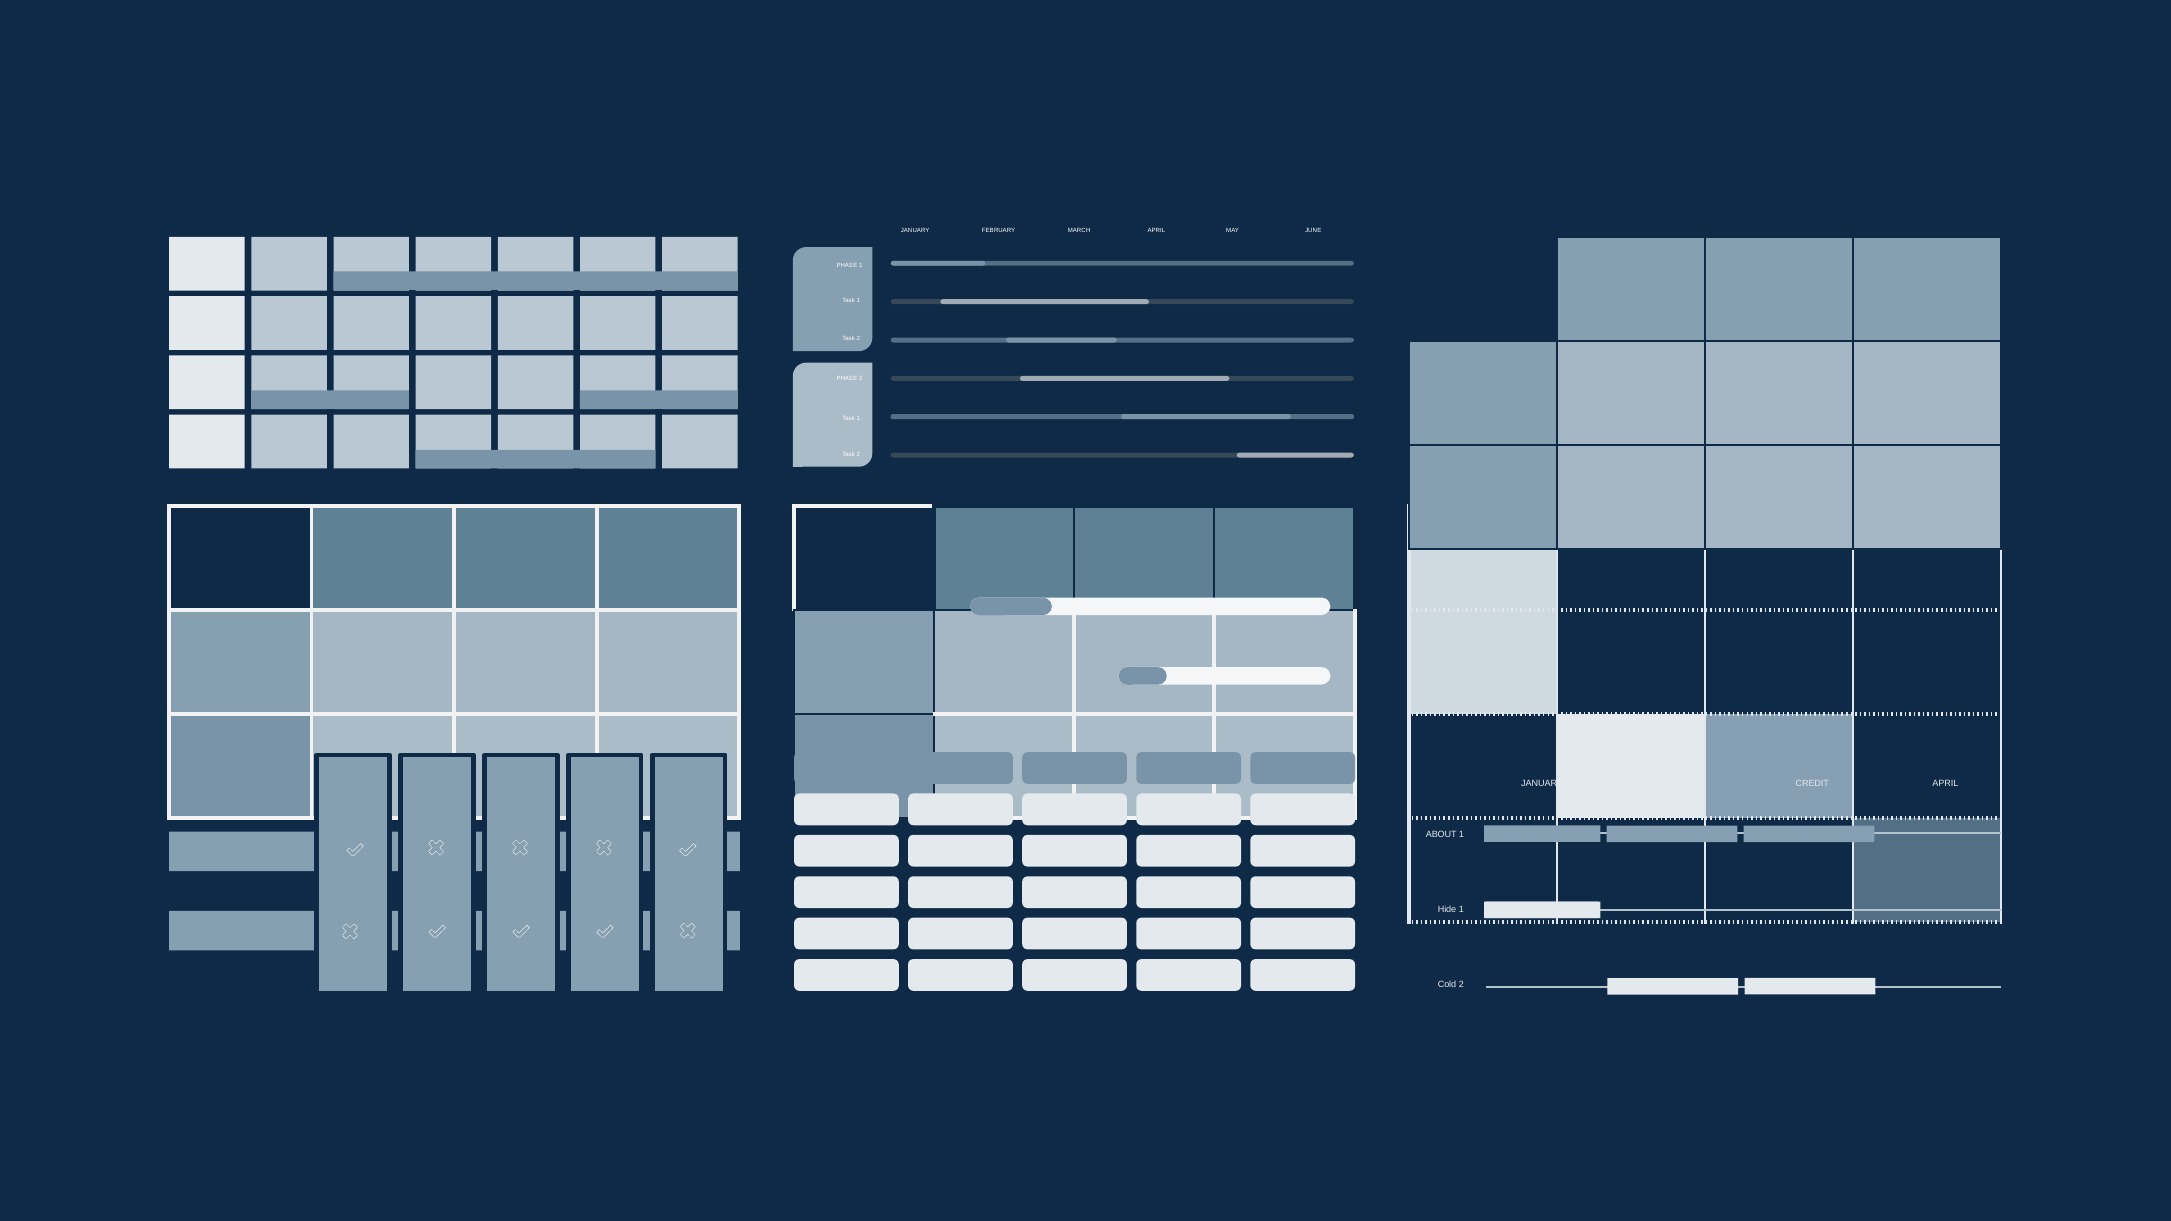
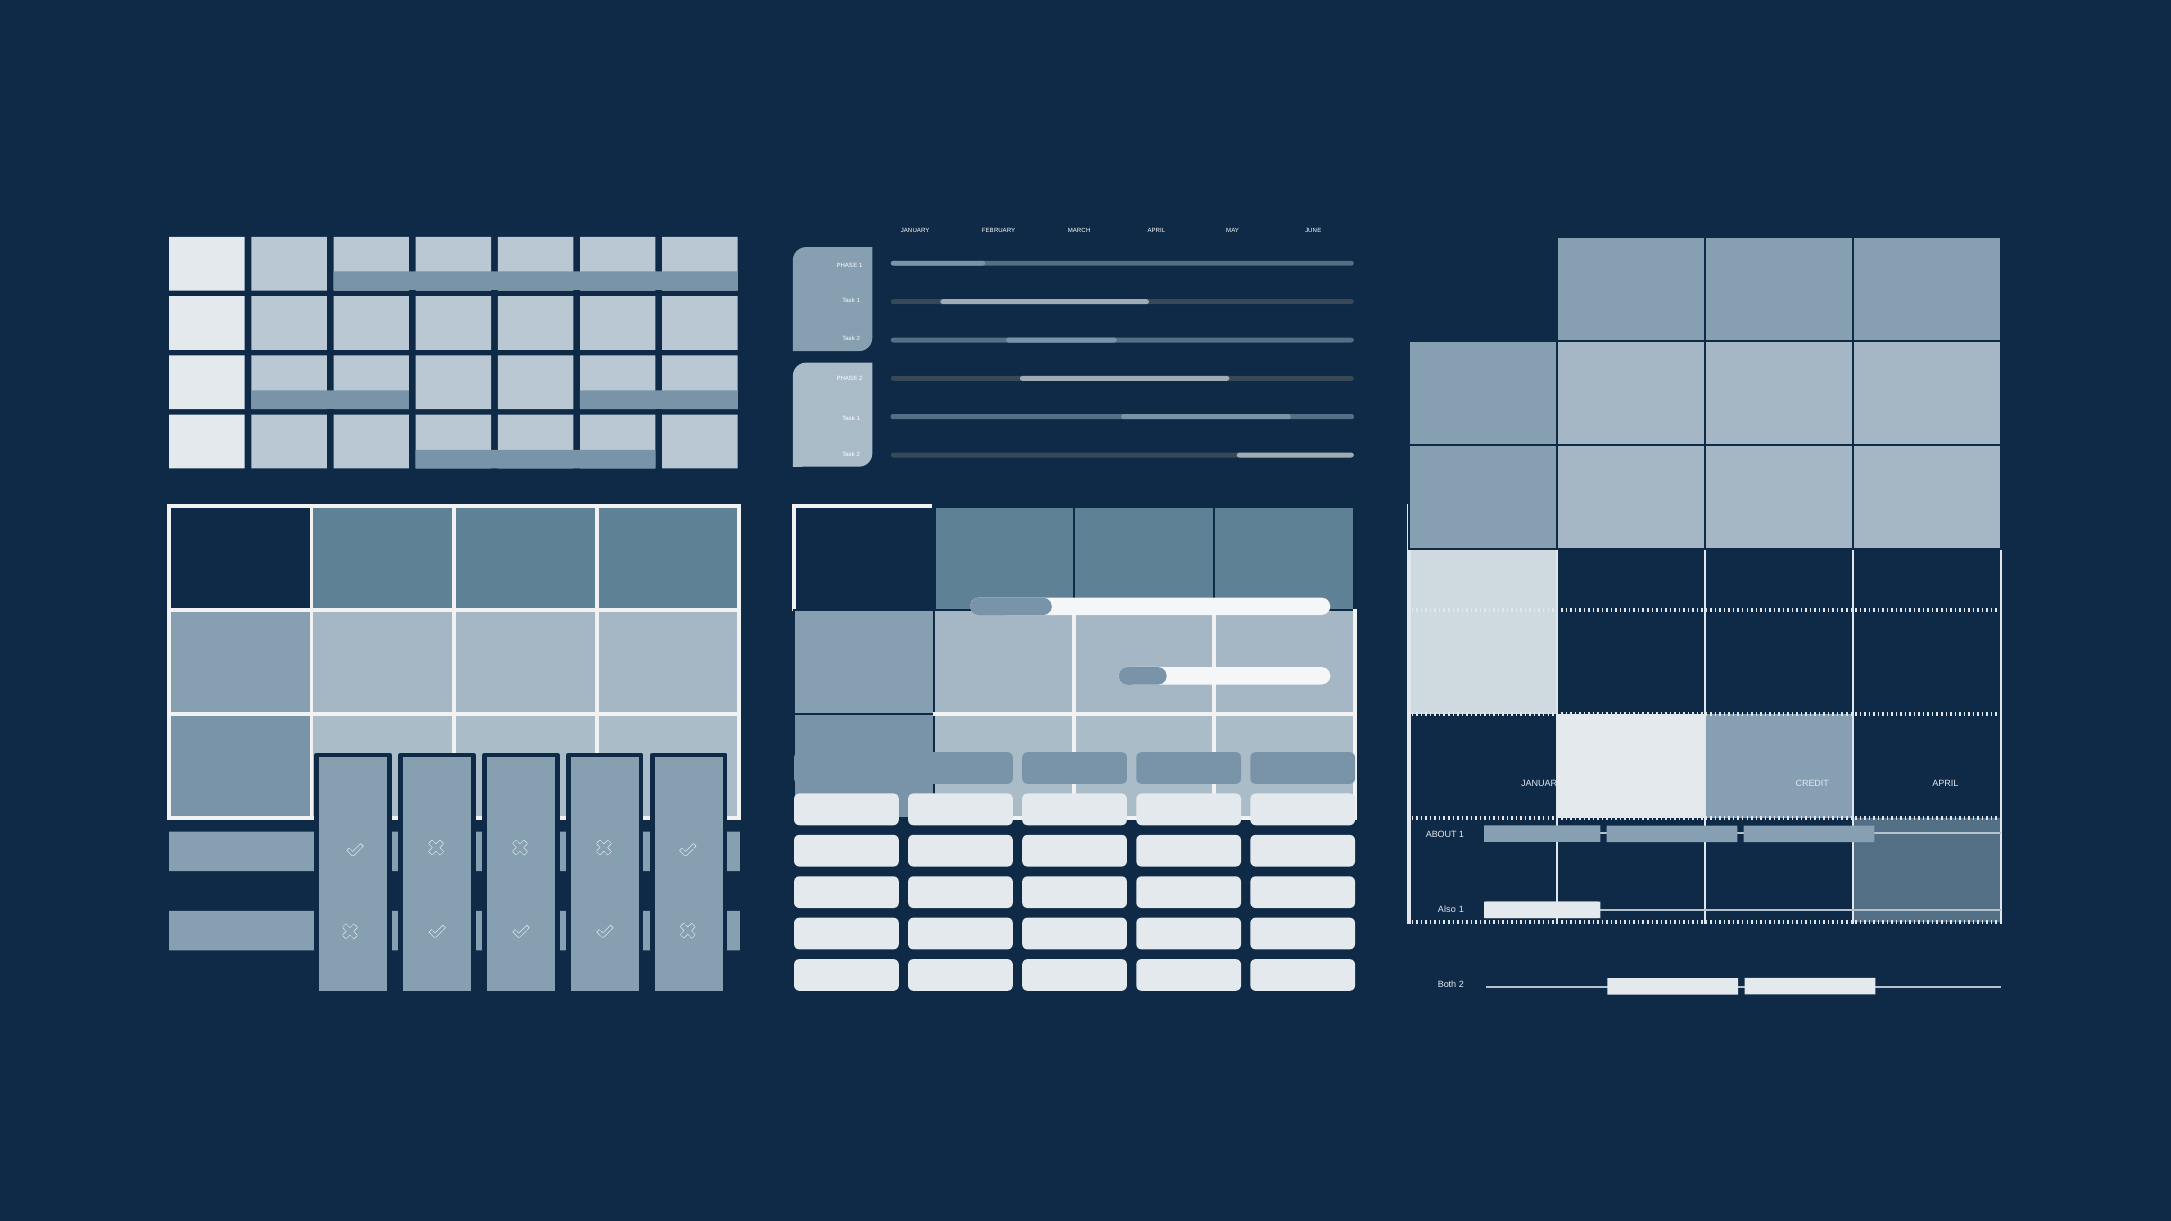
Hide: Hide -> Also
Cold: Cold -> Both
